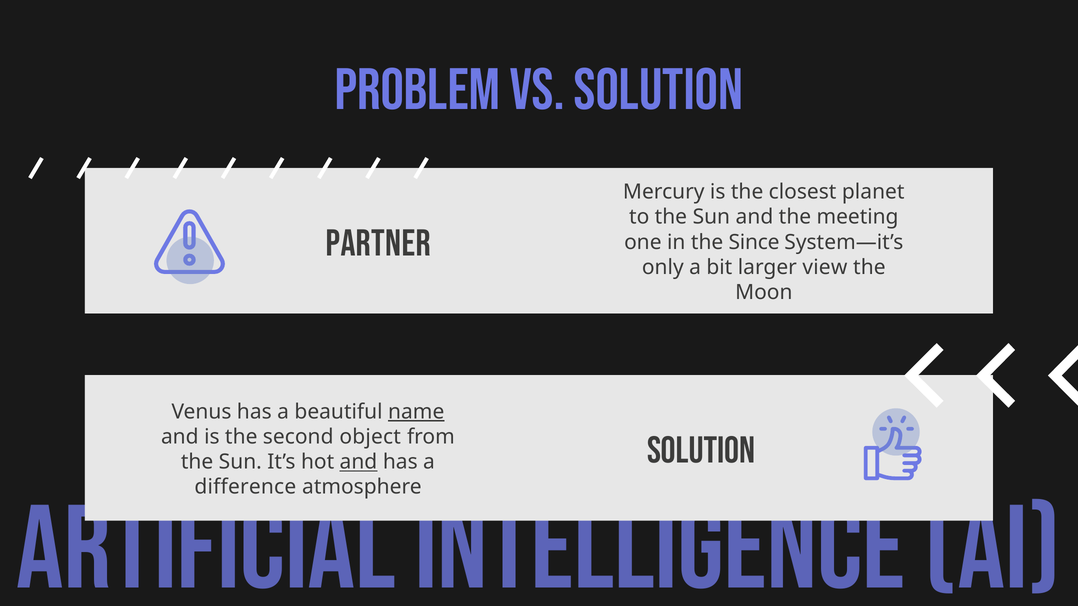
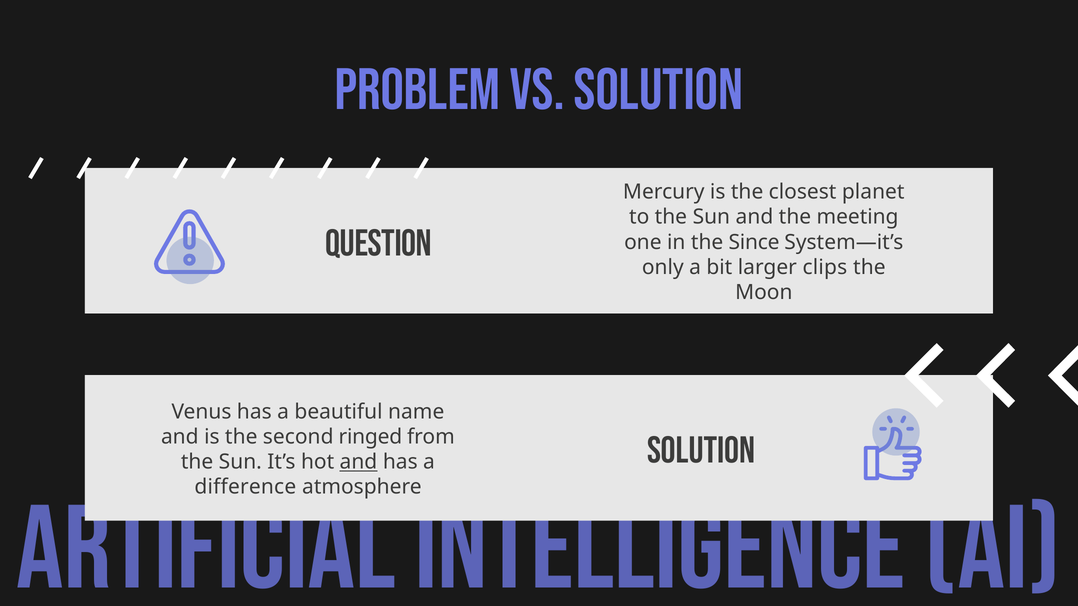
partner: partner -> question
view: view -> clips
name underline: present -> none
object: object -> ringed
